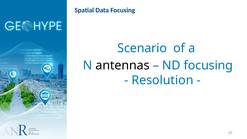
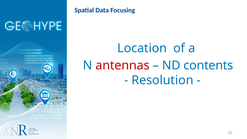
Scenario: Scenario -> Location
antennas colour: black -> red
ND focusing: focusing -> contents
